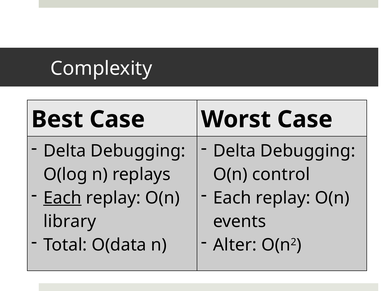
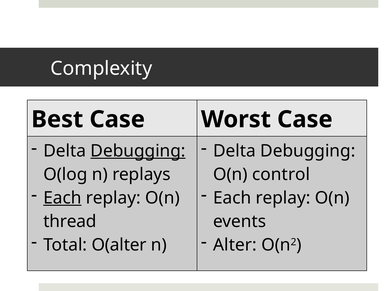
Debugging at (138, 151) underline: none -> present
library: library -> thread
O(data: O(data -> O(alter
